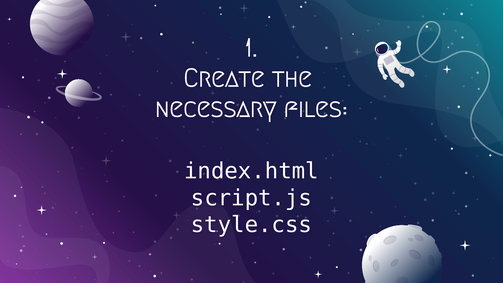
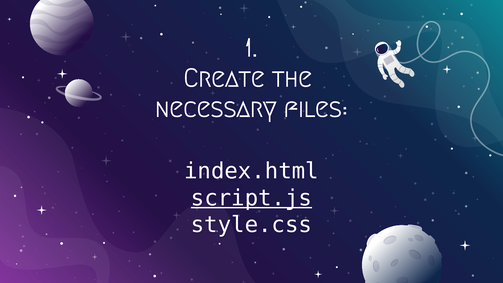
script.js underline: none -> present
